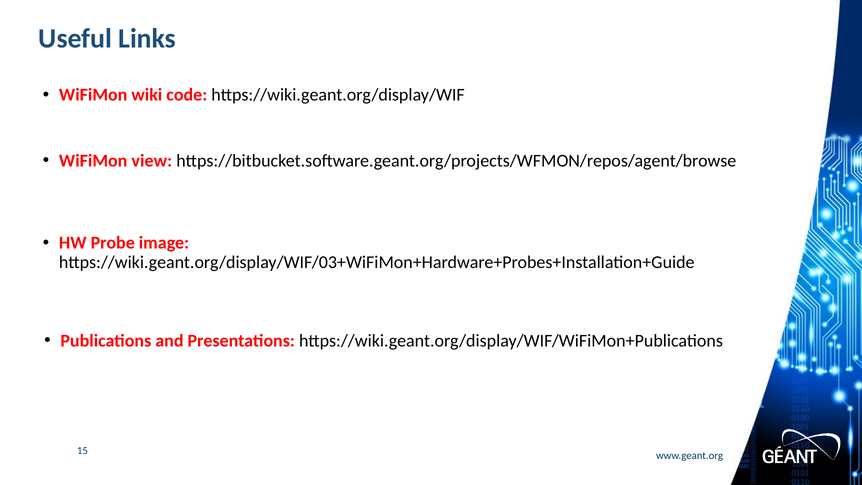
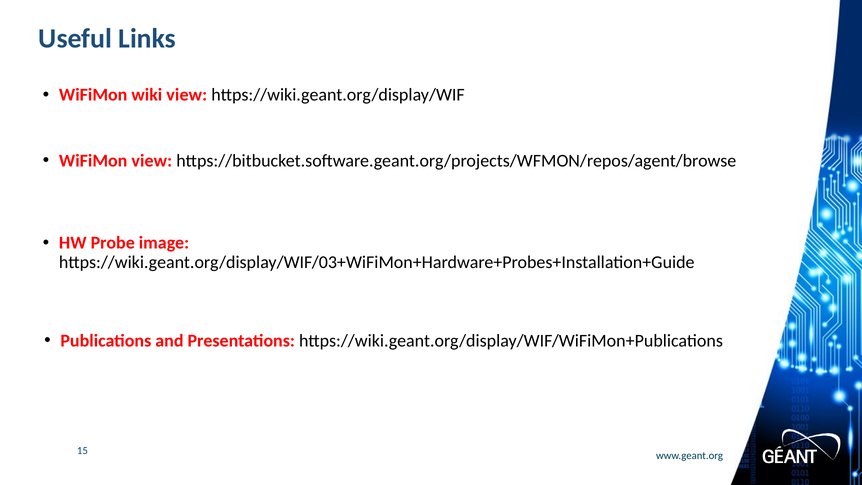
wiki code: code -> view
